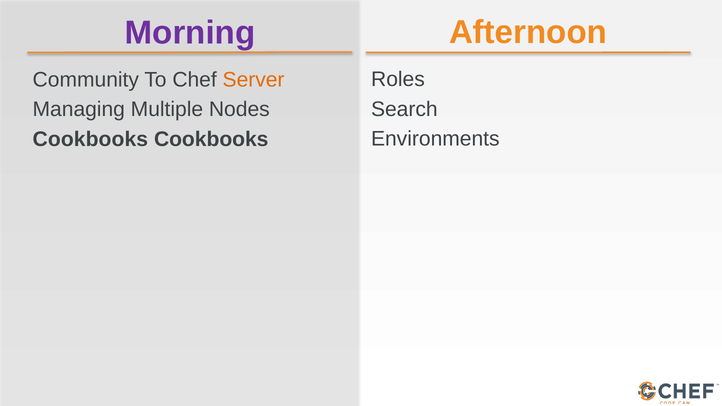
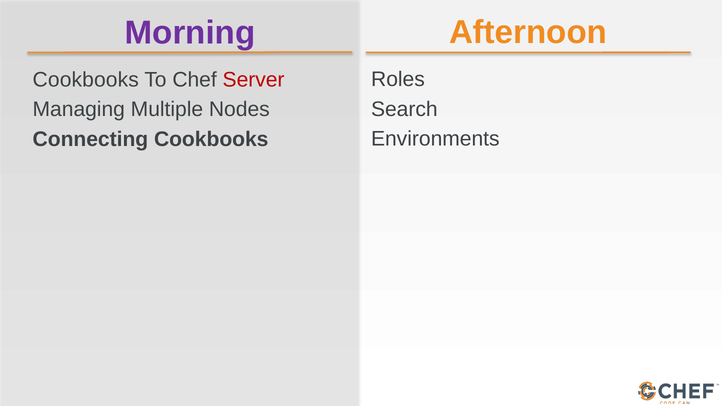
Community at (86, 80): Community -> Cookbooks
Server colour: orange -> red
Cookbooks at (90, 139): Cookbooks -> Connecting
